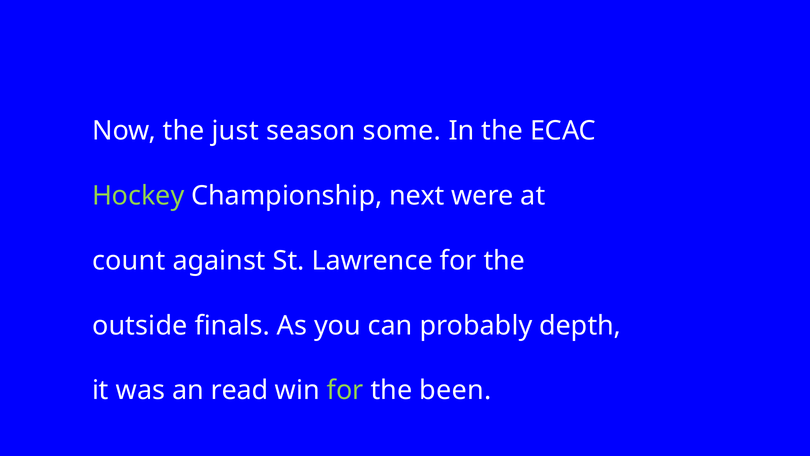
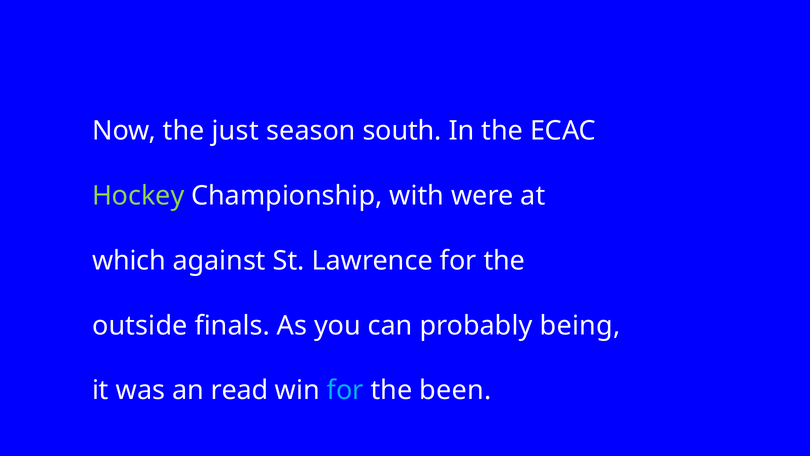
some: some -> south
next: next -> with
count: count -> which
depth: depth -> being
for at (345, 390) colour: light green -> light blue
